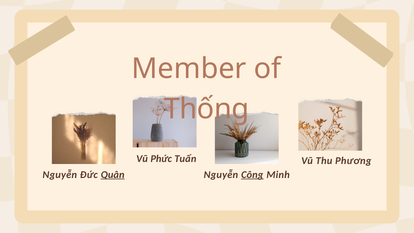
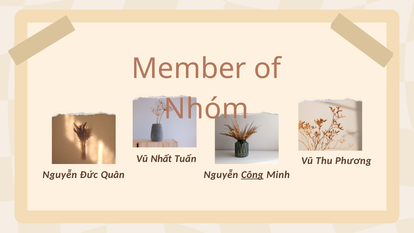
Thống: Thống -> Nhóm
Phức: Phức -> Nhất
Quân underline: present -> none
